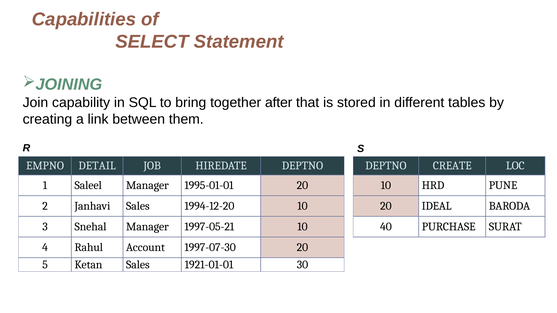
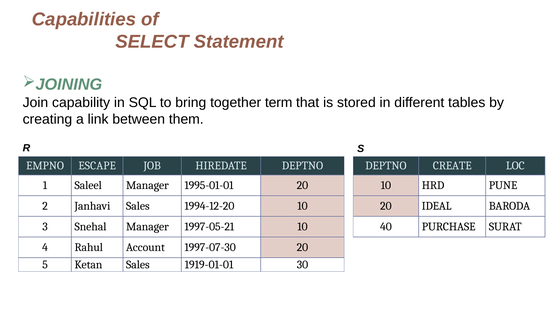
after: after -> term
DETAIL: DETAIL -> ESCAPE
1921-01-01: 1921-01-01 -> 1919-01-01
